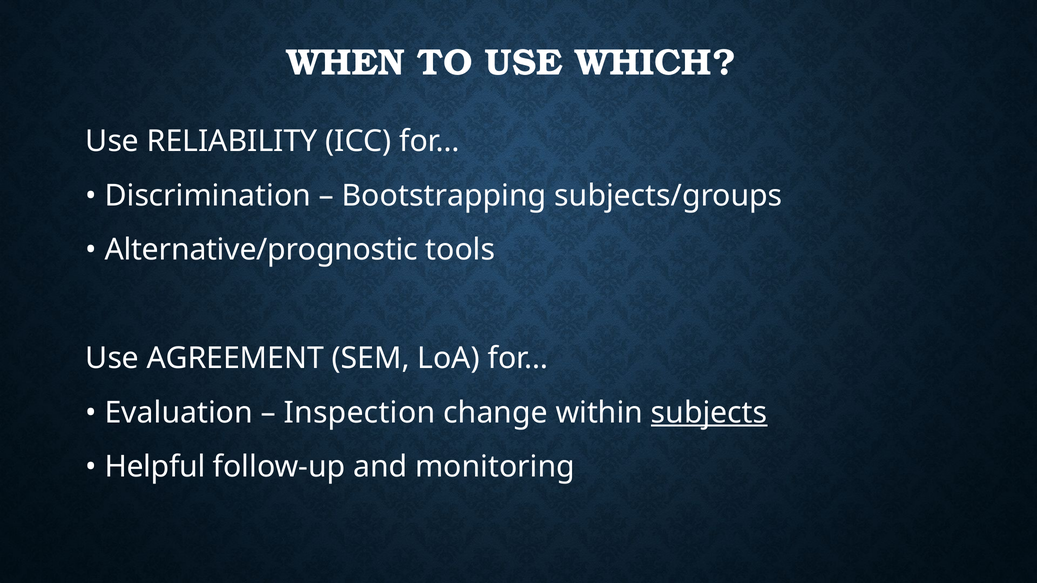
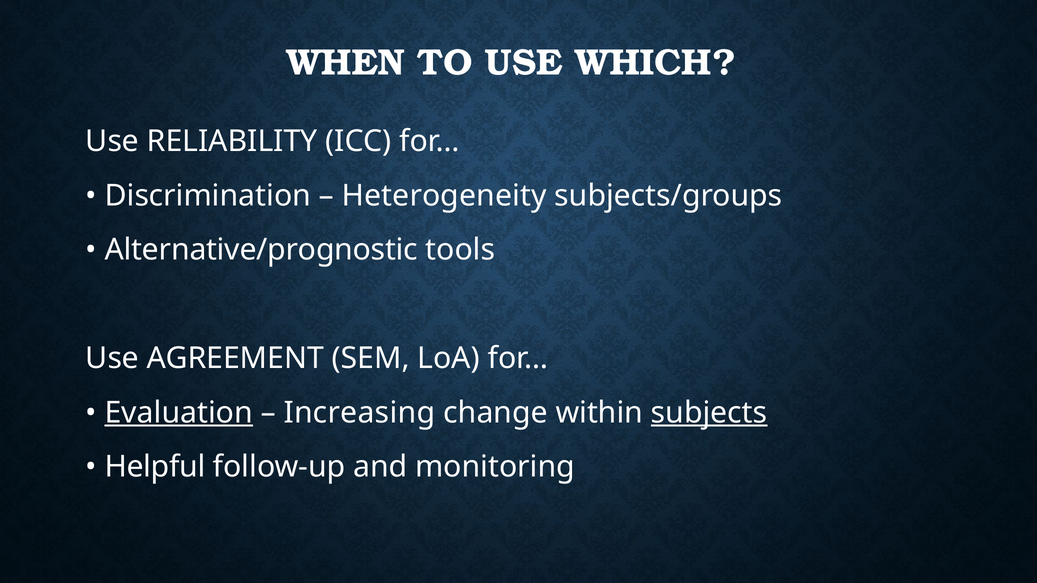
Bootstrapping: Bootstrapping -> Heterogeneity
Evaluation underline: none -> present
Inspection: Inspection -> Increasing
